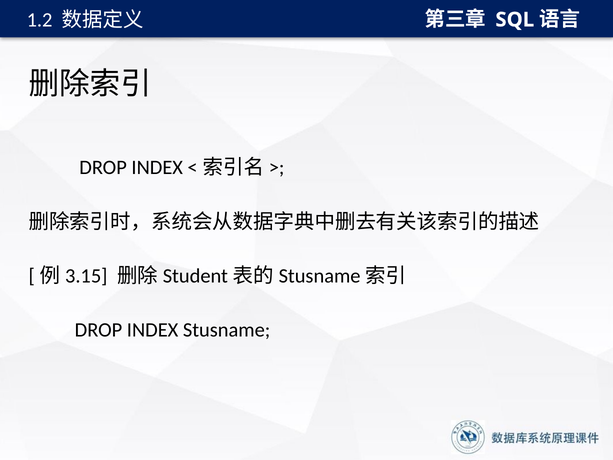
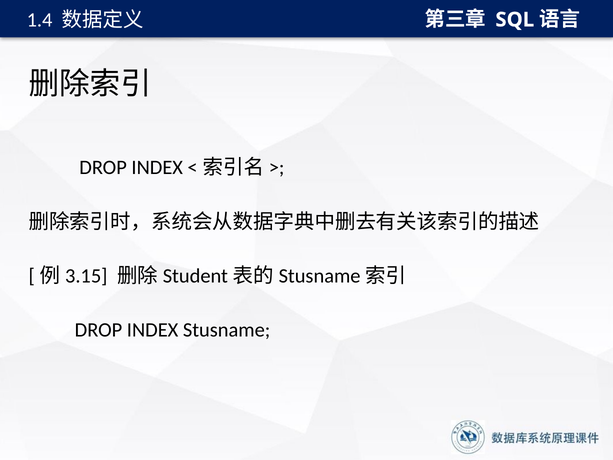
1.2: 1.2 -> 1.4
